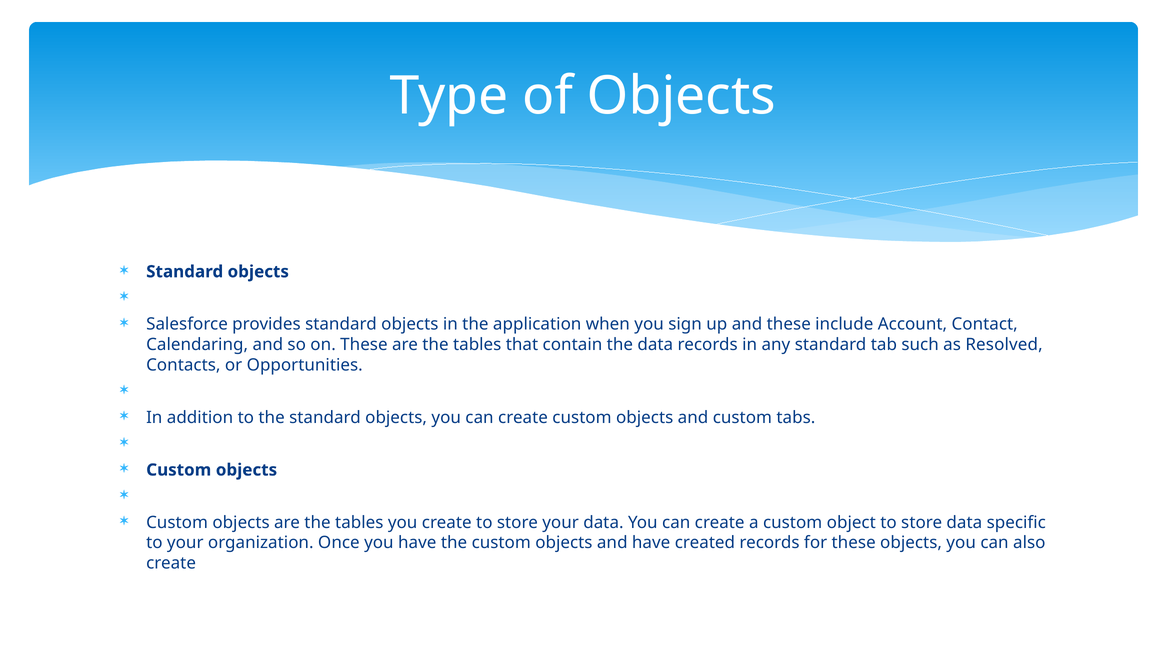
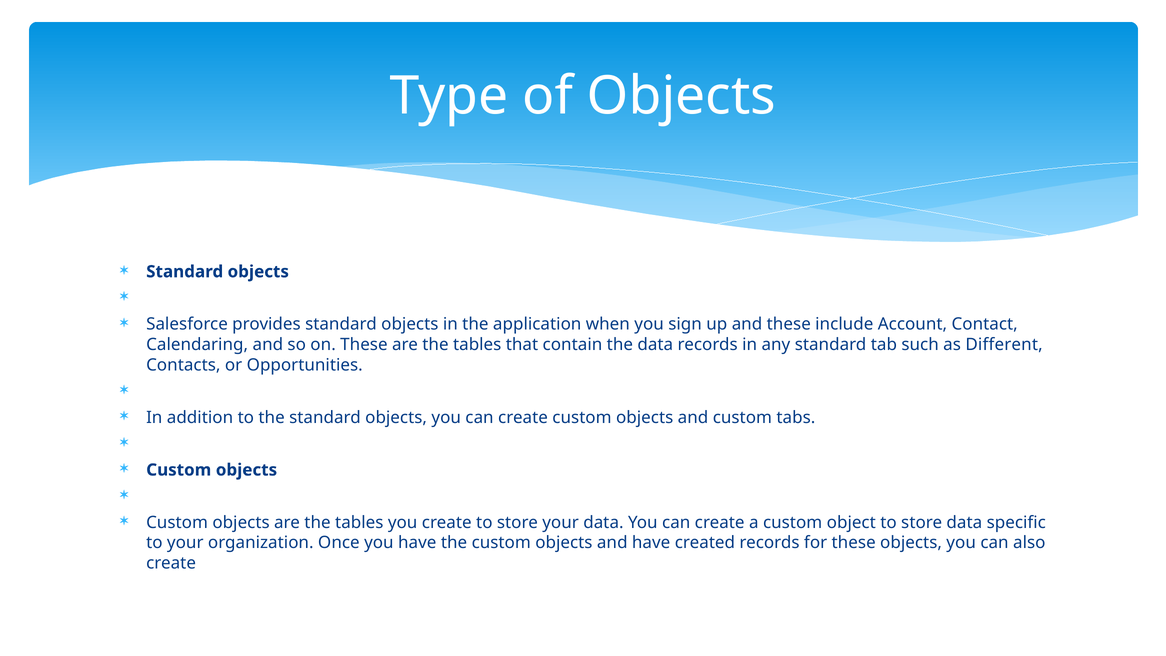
Resolved: Resolved -> Different
